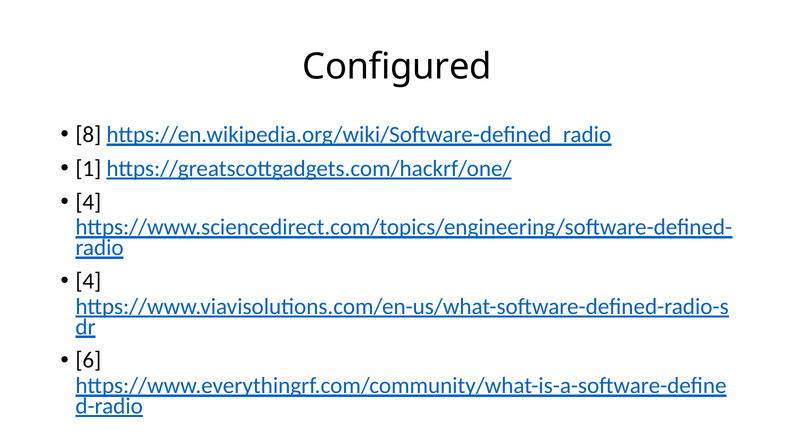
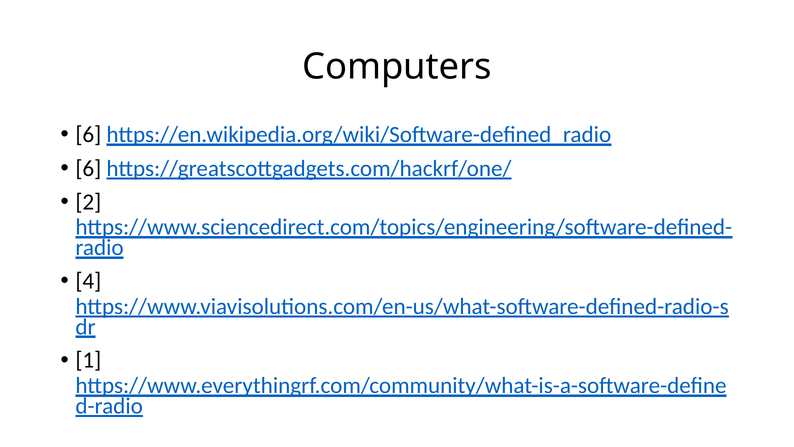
Configured: Configured -> Computers
8 at (88, 135): 8 -> 6
1 at (88, 168): 1 -> 6
4 at (88, 202): 4 -> 2
6: 6 -> 1
